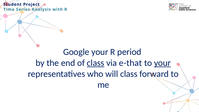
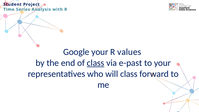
period: period -> values
e-that: e-that -> e-past
your at (162, 63) underline: present -> none
